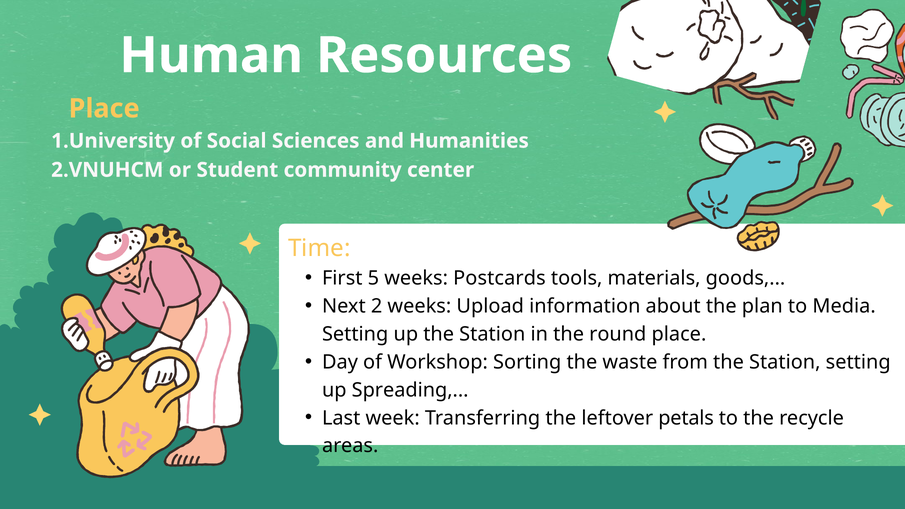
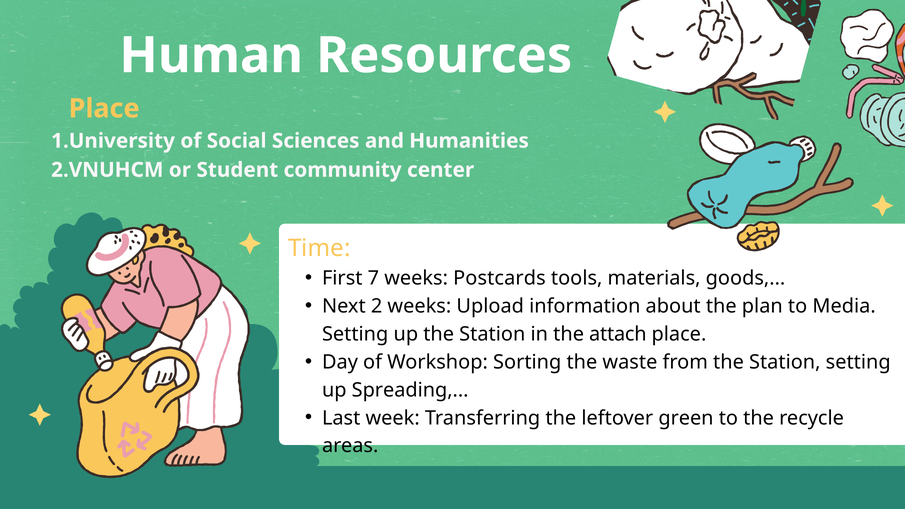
5: 5 -> 7
round: round -> attach
petals: petals -> green
